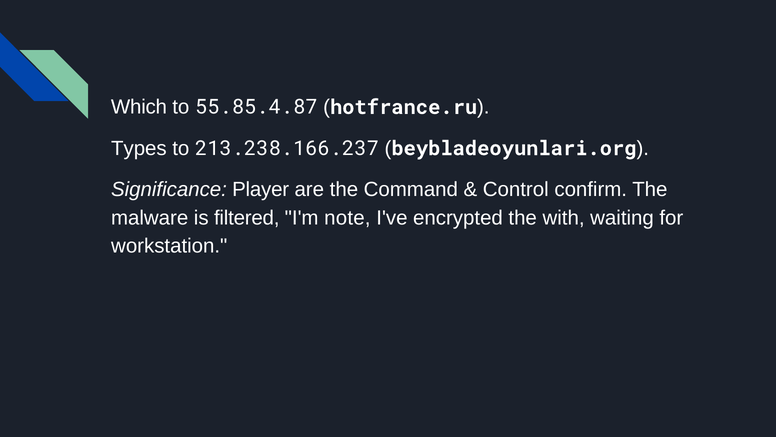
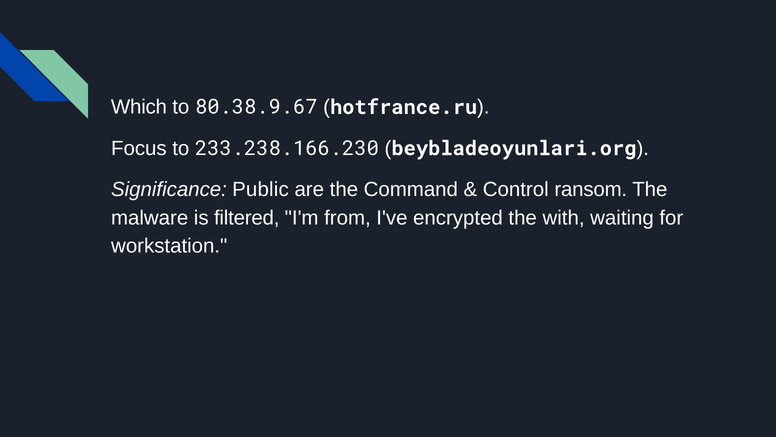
55.85.4.87: 55.85.4.87 -> 80.38.9.67
Types: Types -> Focus
213.238.166.237: 213.238.166.237 -> 233.238.166.230
Player: Player -> Public
confirm: confirm -> ransom
note: note -> from
